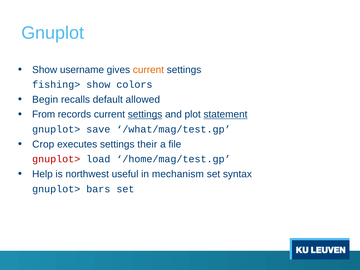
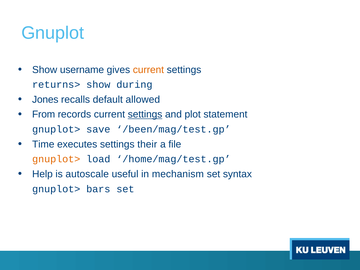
fishing>: fishing> -> returns>
colors: colors -> during
Begin: Begin -> Jones
statement underline: present -> none
/what/mag/test.gp: /what/mag/test.gp -> /been/mag/test.gp
Crop: Crop -> Time
gnuplot> at (56, 159) colour: red -> orange
northwest: northwest -> autoscale
